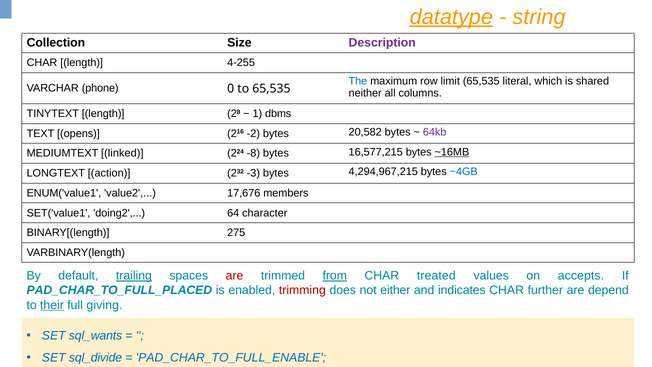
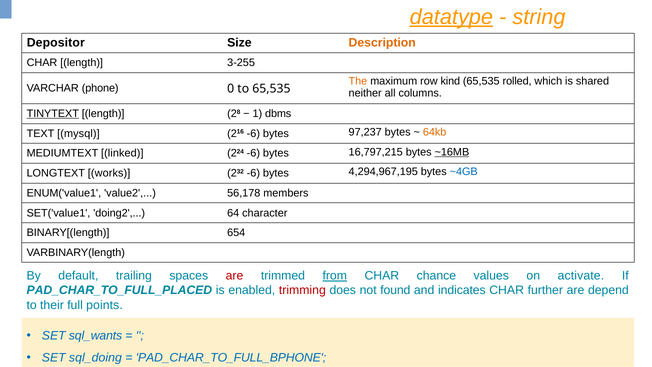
Collection: Collection -> Depositor
Description colour: purple -> orange
4-255: 4-255 -> 3-255
The colour: blue -> orange
limit: limit -> kind
literal: literal -> rolled
TINYTEXT underline: none -> present
opens: opens -> mysql
216 -2: -2 -> -6
20,582: 20,582 -> 97,237
64kb colour: purple -> orange
224 -8: -8 -> -6
16,577,215: 16,577,215 -> 16,797,215
action: action -> works
232 -3: -3 -> -6
4,294,967,215: 4,294,967,215 -> 4,294,967,195
17,676: 17,676 -> 56,178
275: 275 -> 654
trailing underline: present -> none
treated: treated -> chance
accepts: accepts -> activate
either: either -> found
their underline: present -> none
giving: giving -> points
sql_divide: sql_divide -> sql_doing
PAD_CHAR_TO_FULL_ENABLE: PAD_CHAR_TO_FULL_ENABLE -> PAD_CHAR_TO_FULL_BPHONE
